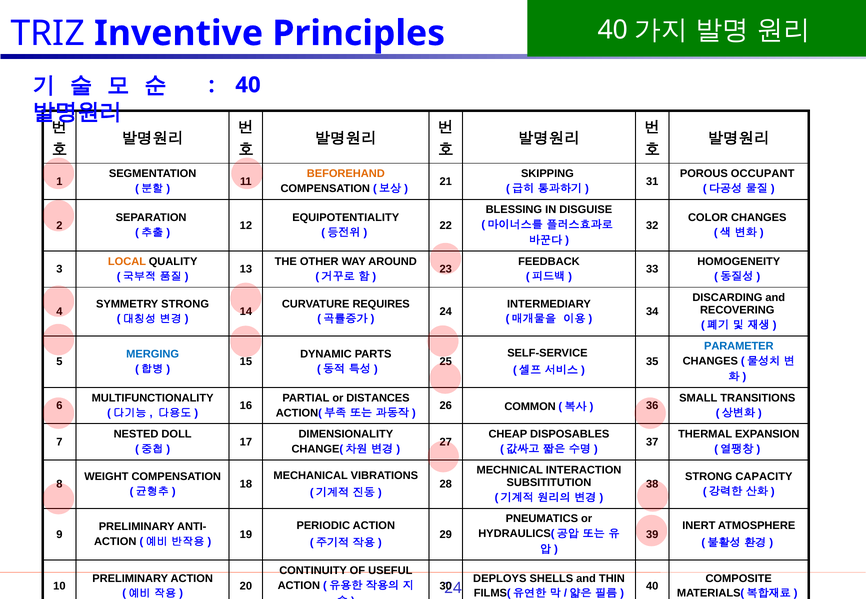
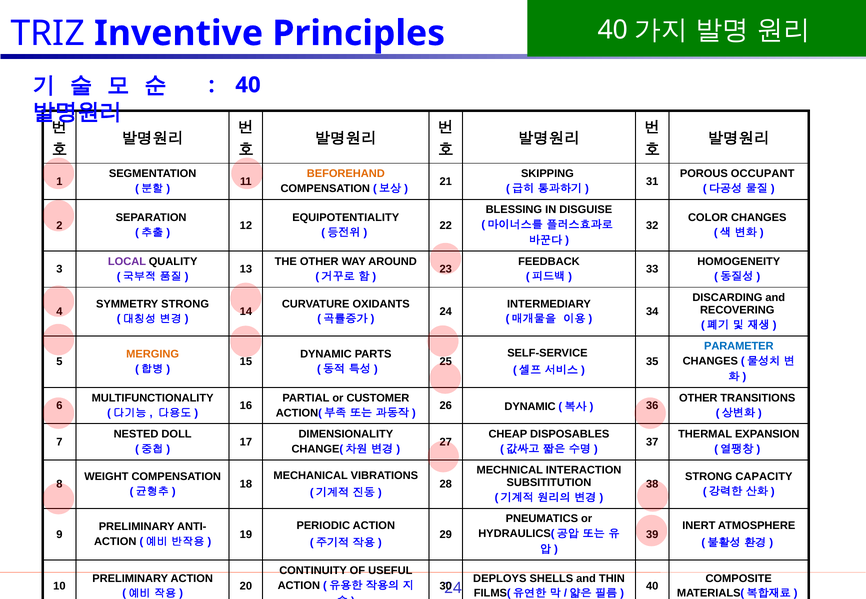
LOCAL colour: orange -> purple
REQUIRES: REQUIRES -> OXIDANTS
MERGING colour: blue -> orange
DISTANCES: DISTANCES -> CUSTOMER
SMALL at (698, 398): SMALL -> OTHER
26 COMMON: COMMON -> DYNAMIC
